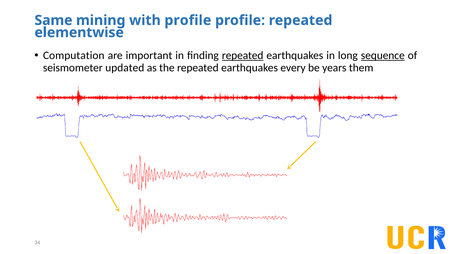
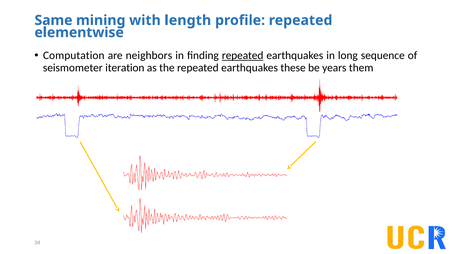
with profile: profile -> length
important: important -> neighbors
sequence underline: present -> none
updated: updated -> iteration
every: every -> these
